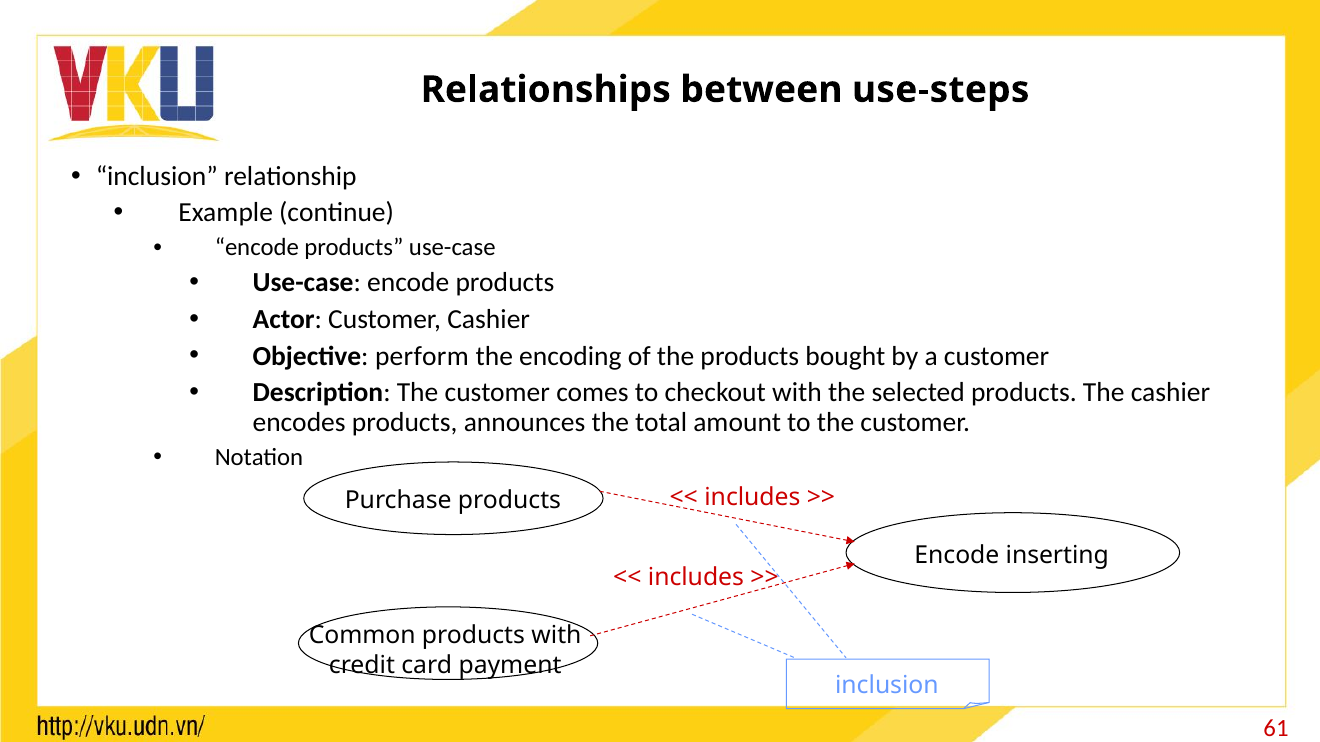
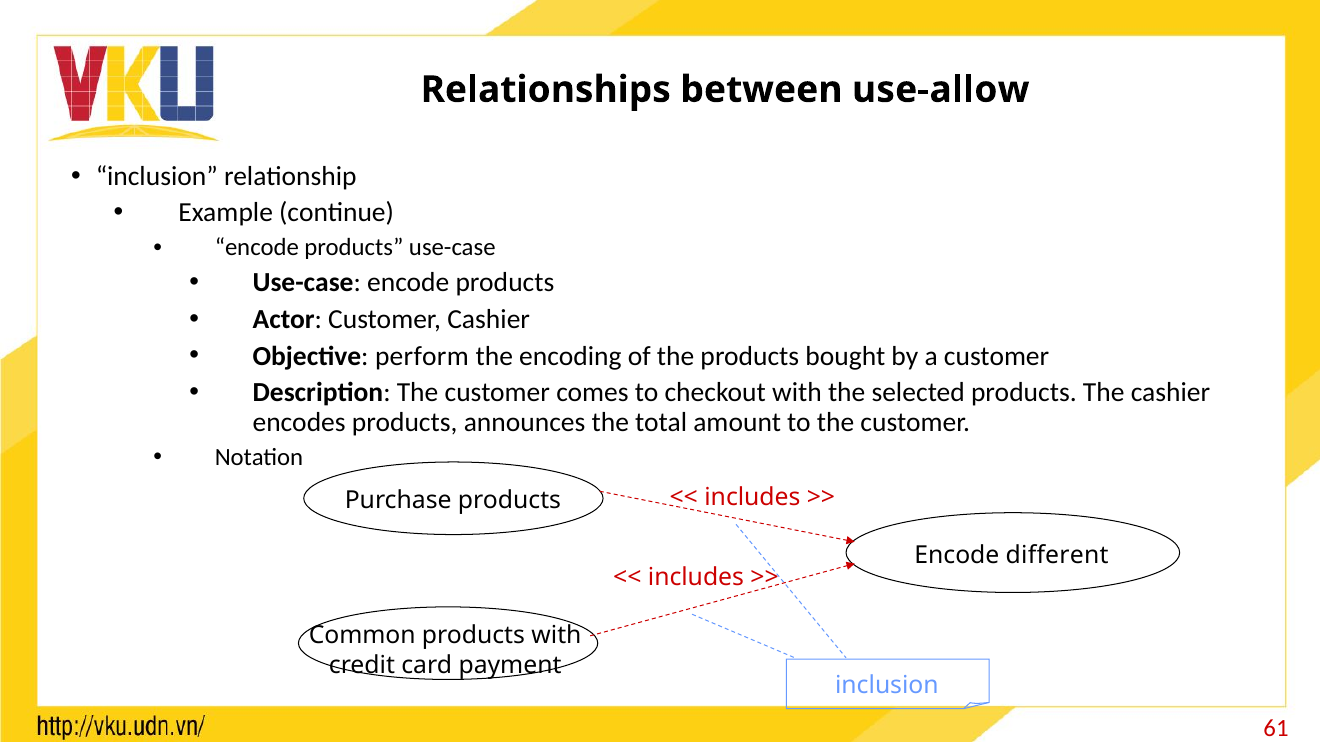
use-steps: use-steps -> use-allow
inserting: inserting -> different
